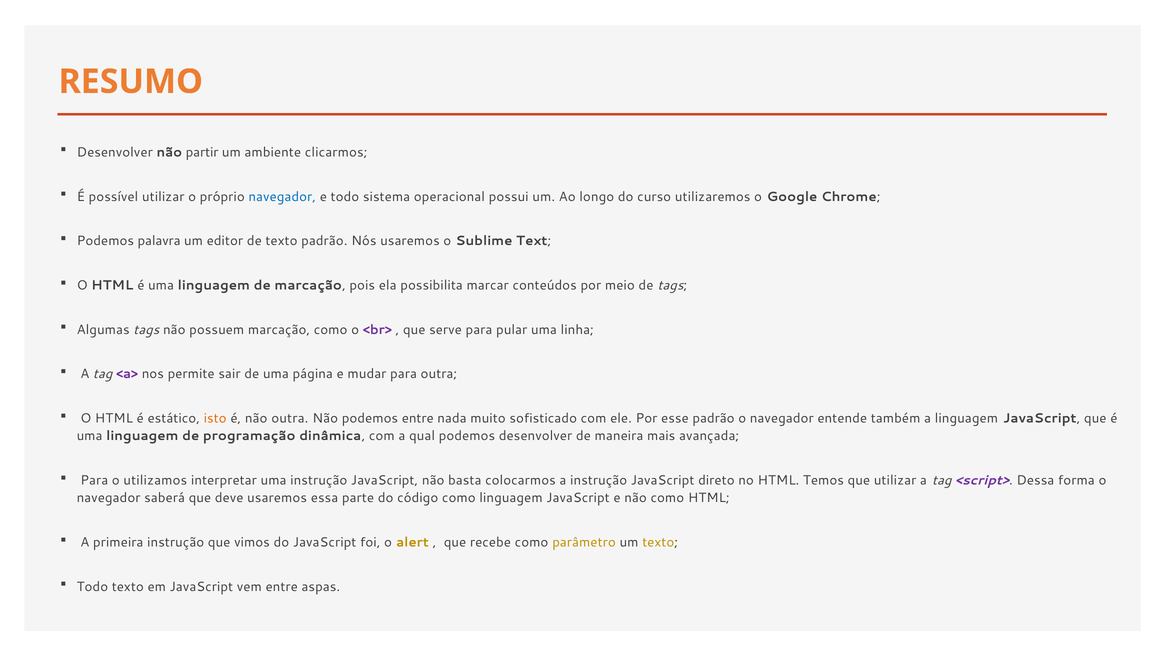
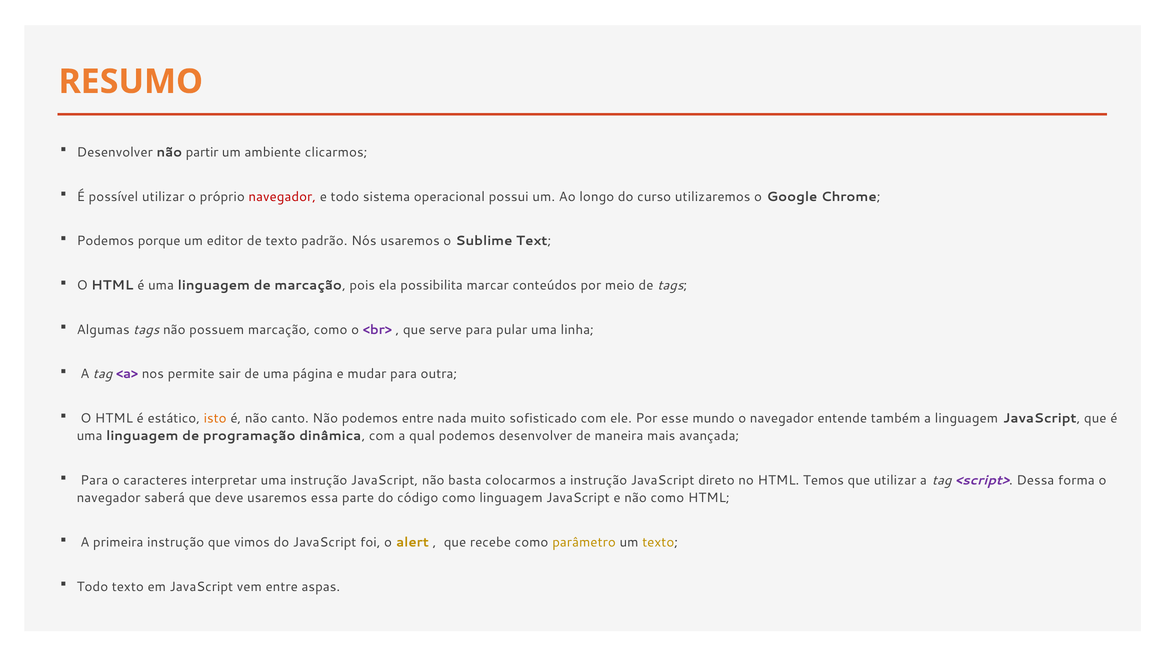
navegador at (282, 196) colour: blue -> red
palavra: palavra -> porque
não outra: outra -> canto
esse padrão: padrão -> mundo
utilizamos: utilizamos -> caracteres
